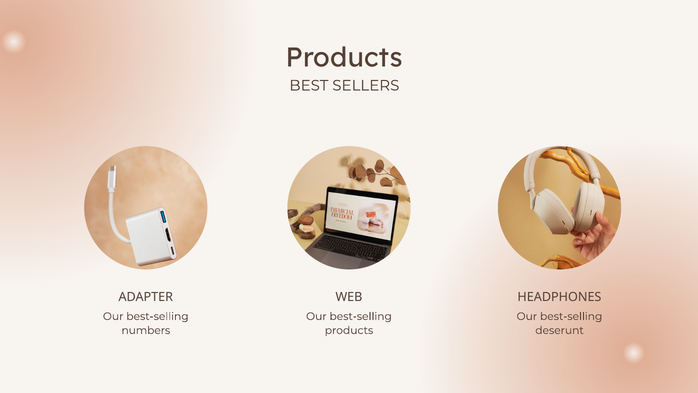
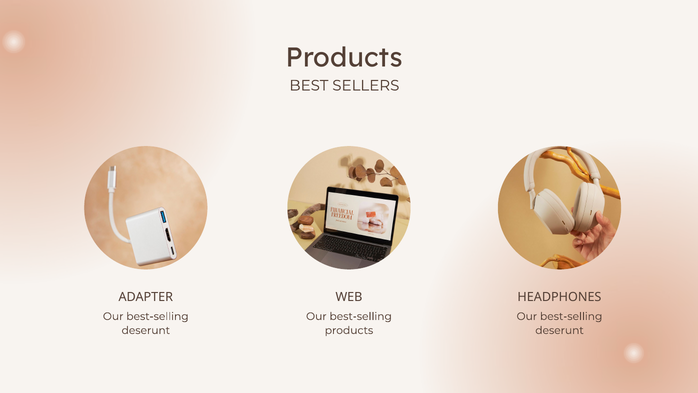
numbers at (146, 330): numbers -> deserunt
